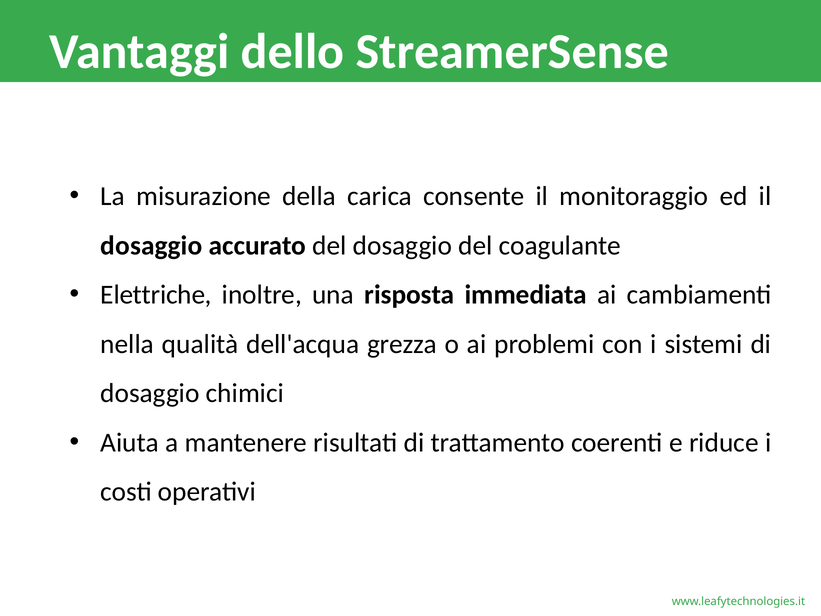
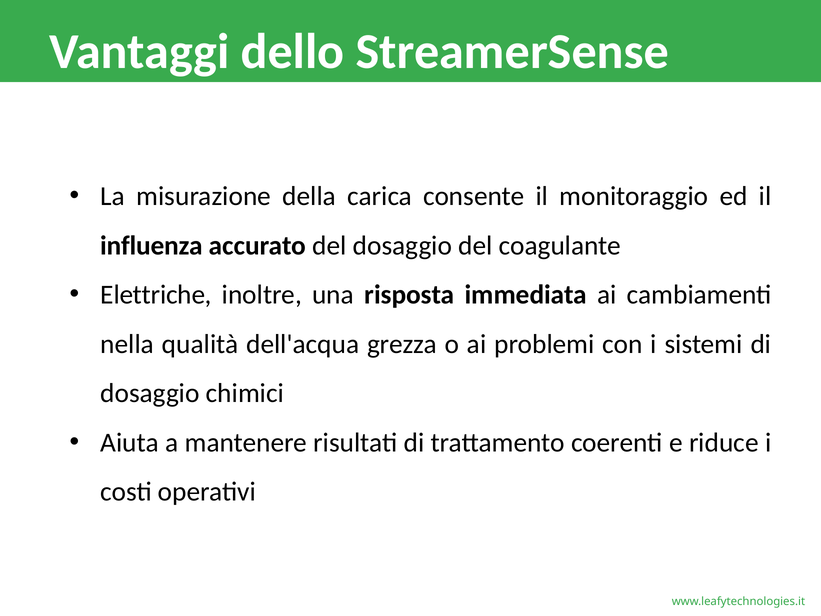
dosaggio at (151, 245): dosaggio -> influenza
